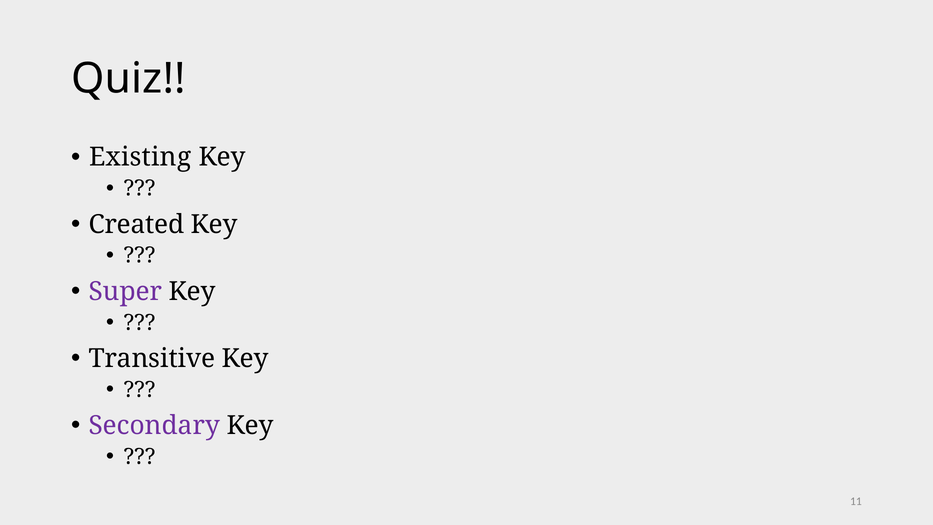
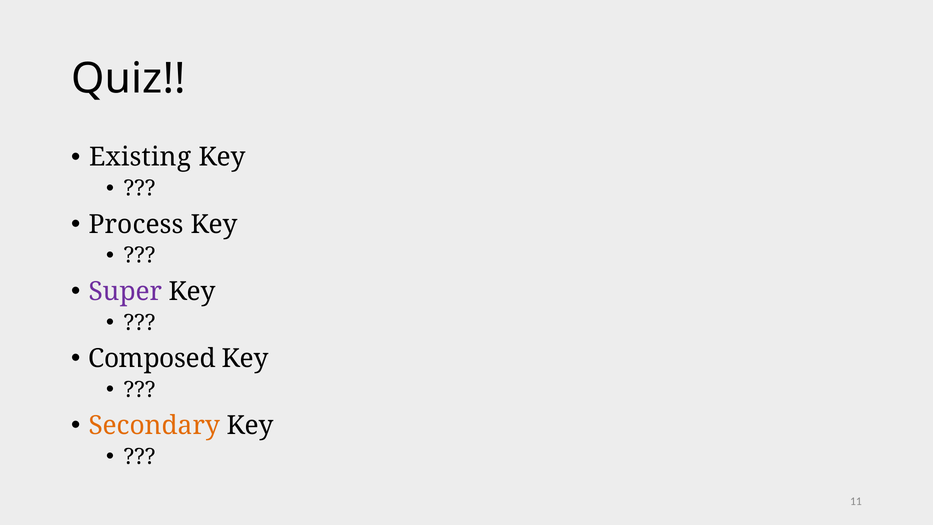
Created: Created -> Process
Transitive: Transitive -> Composed
Secondary colour: purple -> orange
